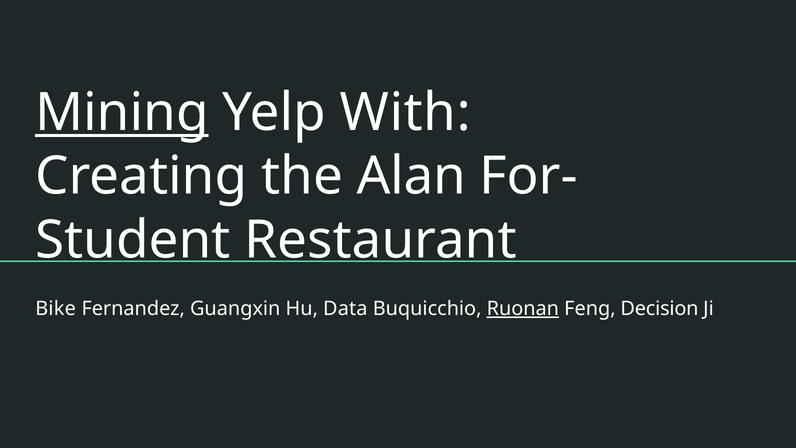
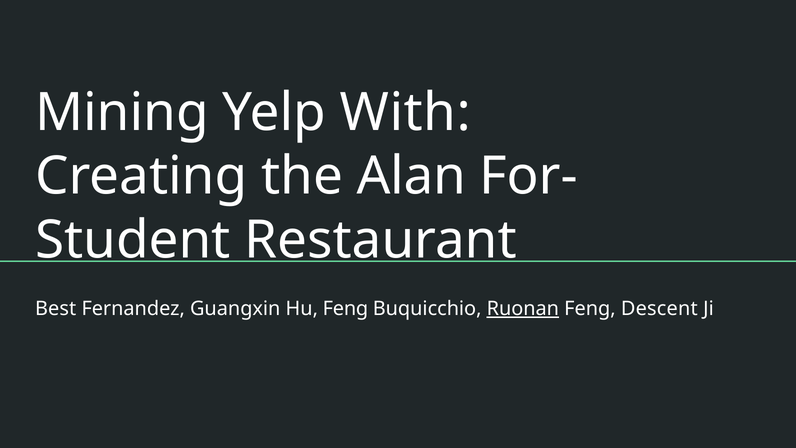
Mining underline: present -> none
Bike: Bike -> Best
Hu Data: Data -> Feng
Decision: Decision -> Descent
